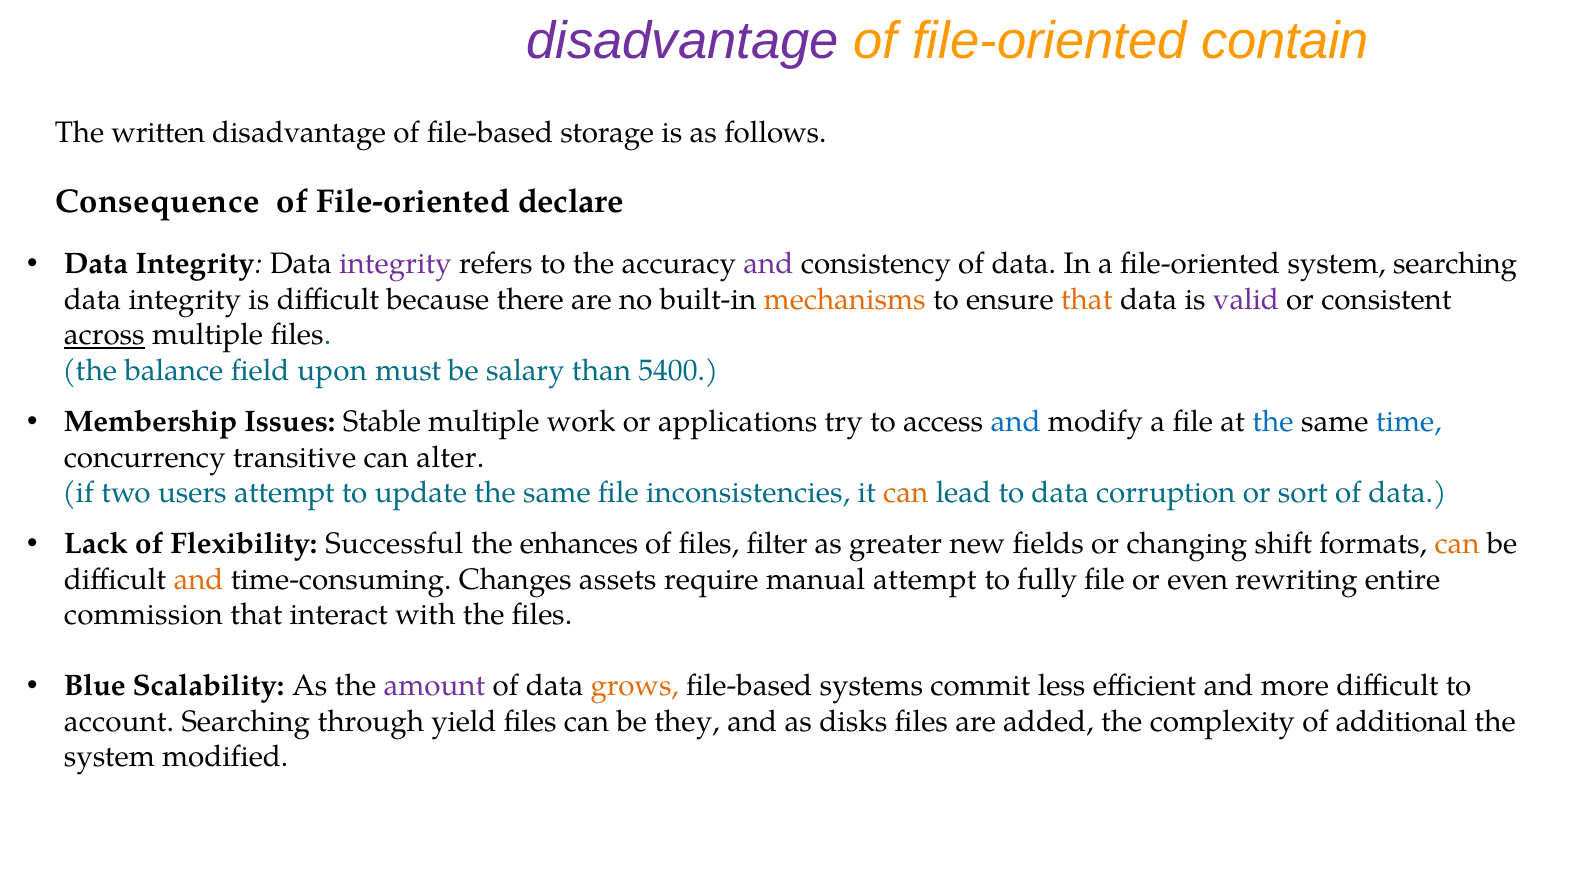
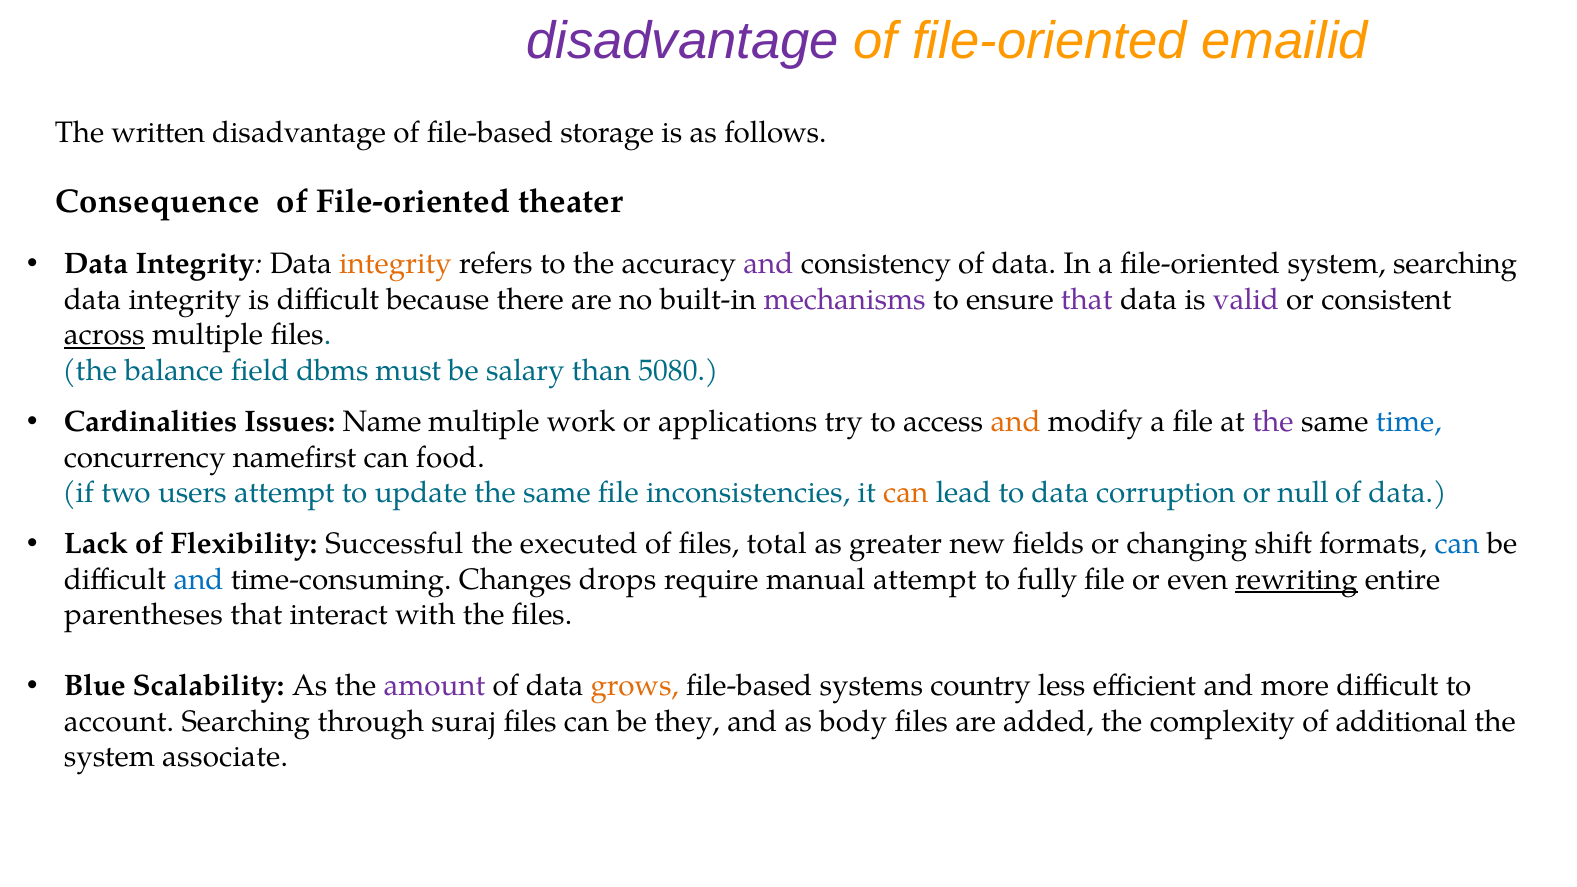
contain: contain -> emailid
declare: declare -> theater
integrity at (395, 264) colour: purple -> orange
mechanisms colour: orange -> purple
that at (1087, 300) colour: orange -> purple
upon: upon -> dbms
5400: 5400 -> 5080
Membership: Membership -> Cardinalities
Stable: Stable -> Name
and at (1016, 422) colour: blue -> orange
the at (1273, 422) colour: blue -> purple
transitive: transitive -> namefirst
alter: alter -> food
sort: sort -> null
enhances: enhances -> executed
filter: filter -> total
can at (1457, 544) colour: orange -> blue
and at (199, 580) colour: orange -> blue
assets: assets -> drops
rewriting underline: none -> present
commission: commission -> parentheses
commit: commit -> country
yield: yield -> suraj
disks: disks -> body
modified: modified -> associate
